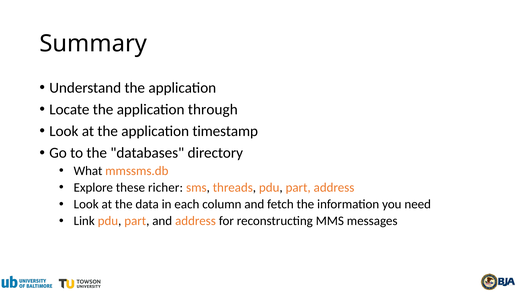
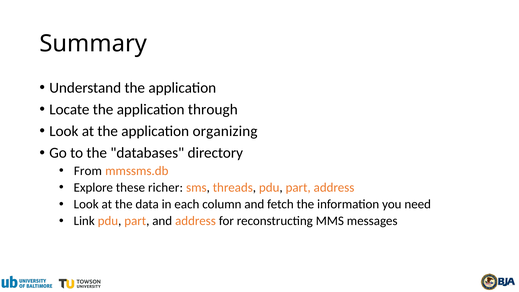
timestamp: timestamp -> organizing
What: What -> From
